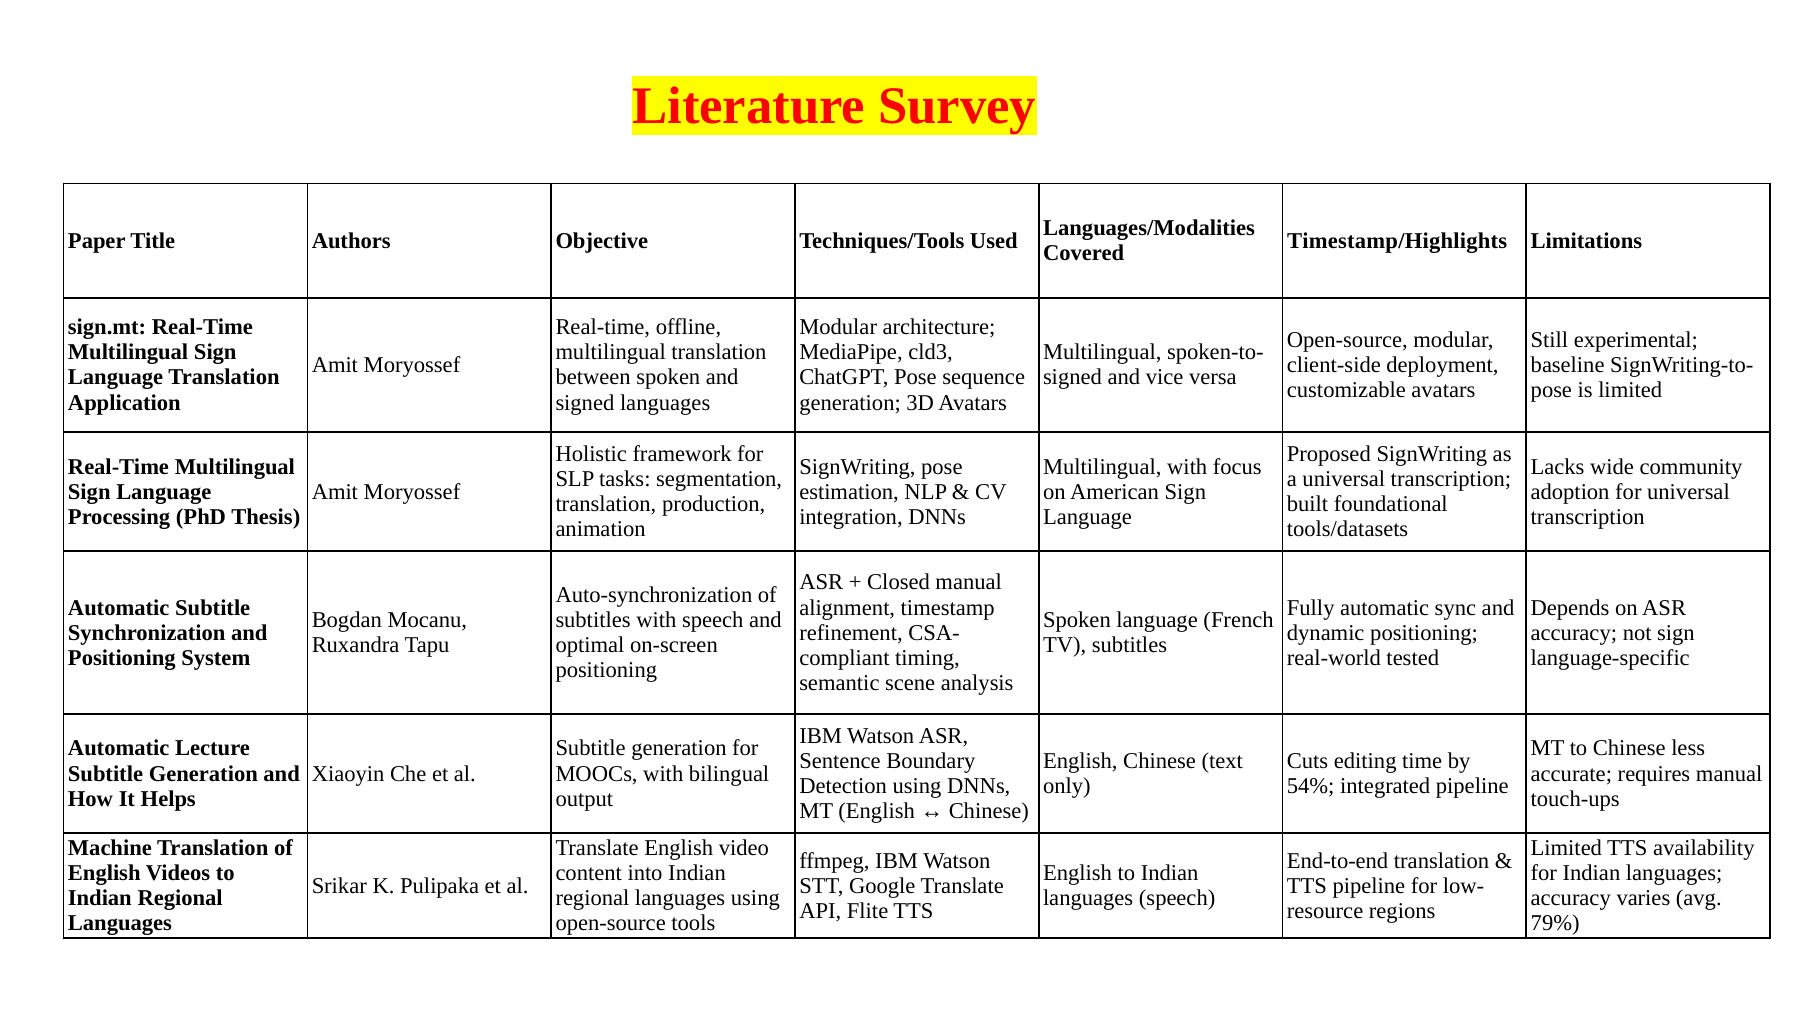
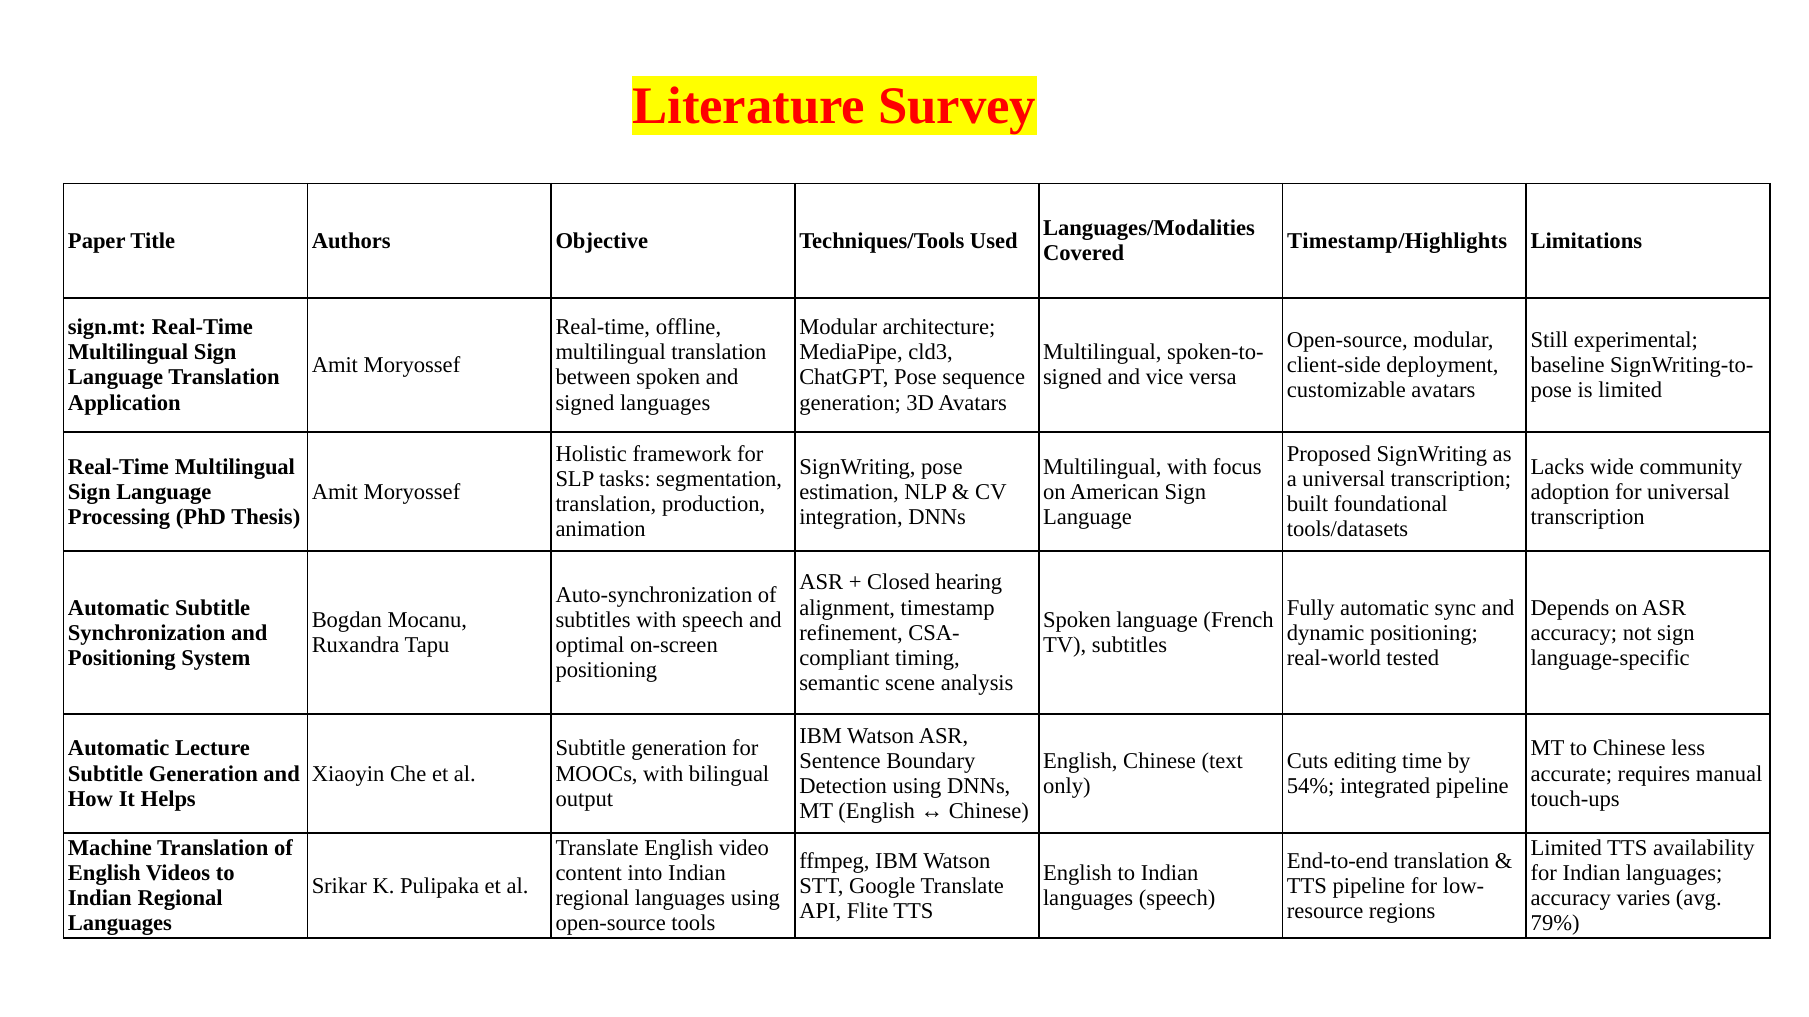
Closed manual: manual -> hearing
